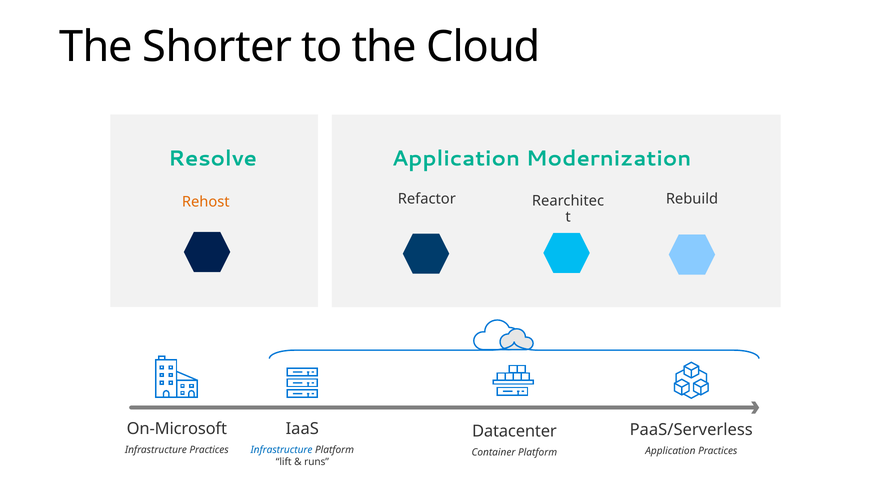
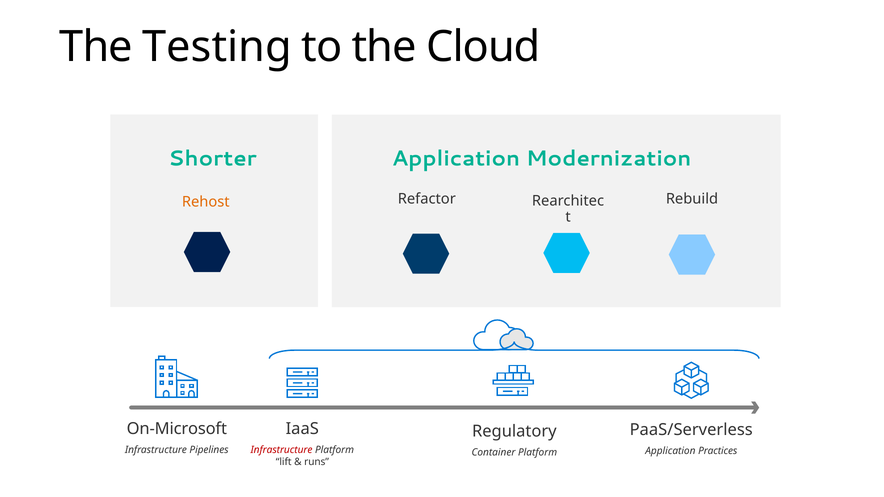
Shorter: Shorter -> Testing
Resolve: Resolve -> Shorter
Datacenter: Datacenter -> Regulatory
Infrastructure Practices: Practices -> Pipelines
Infrastructure at (281, 450) colour: blue -> red
